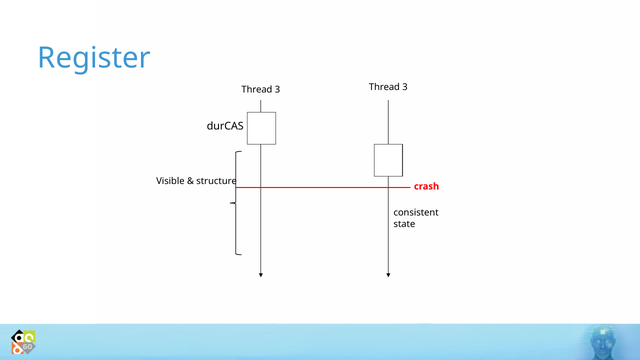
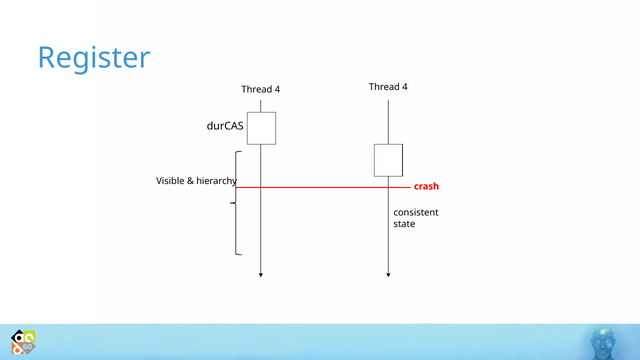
3 at (277, 90): 3 -> 4
3 at (405, 87): 3 -> 4
structure: structure -> hierarchy
